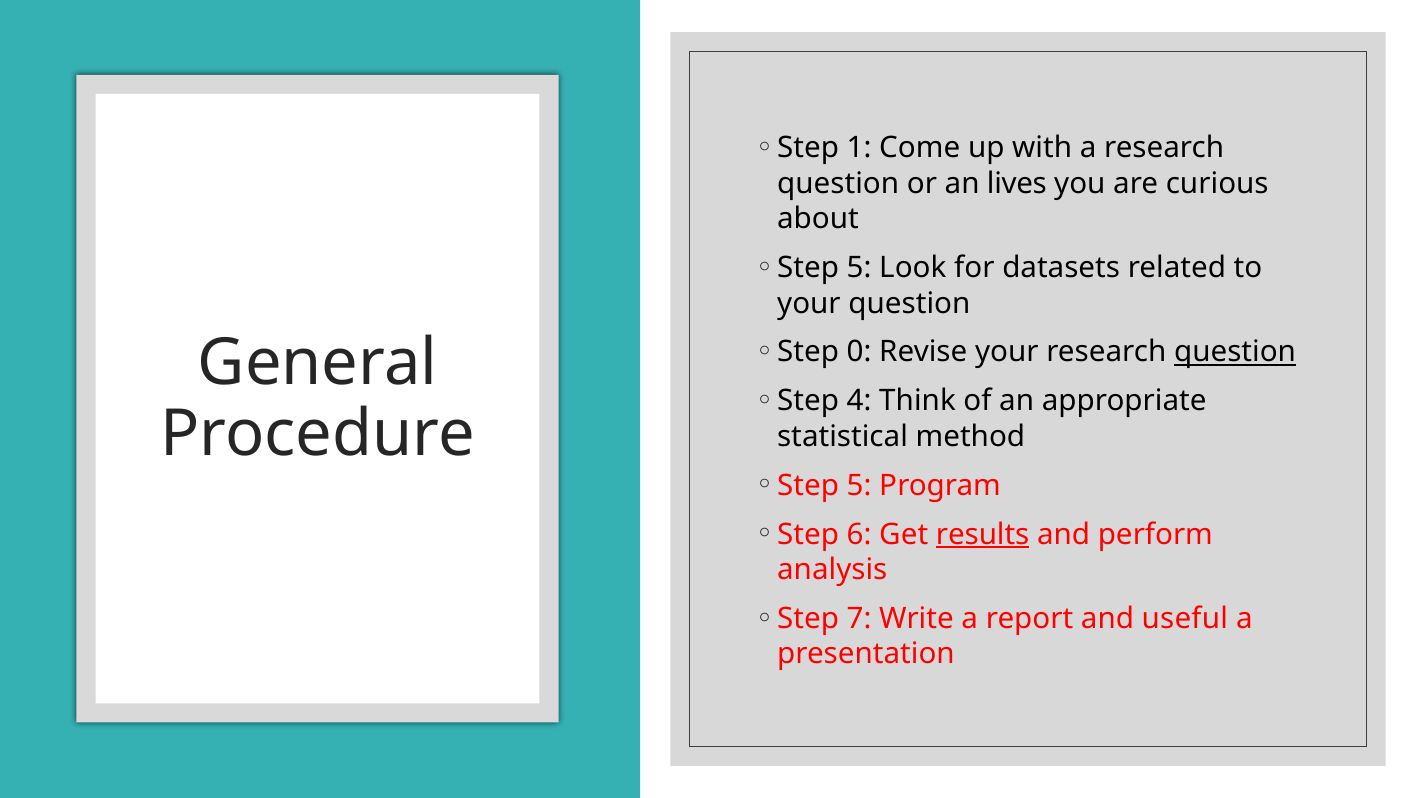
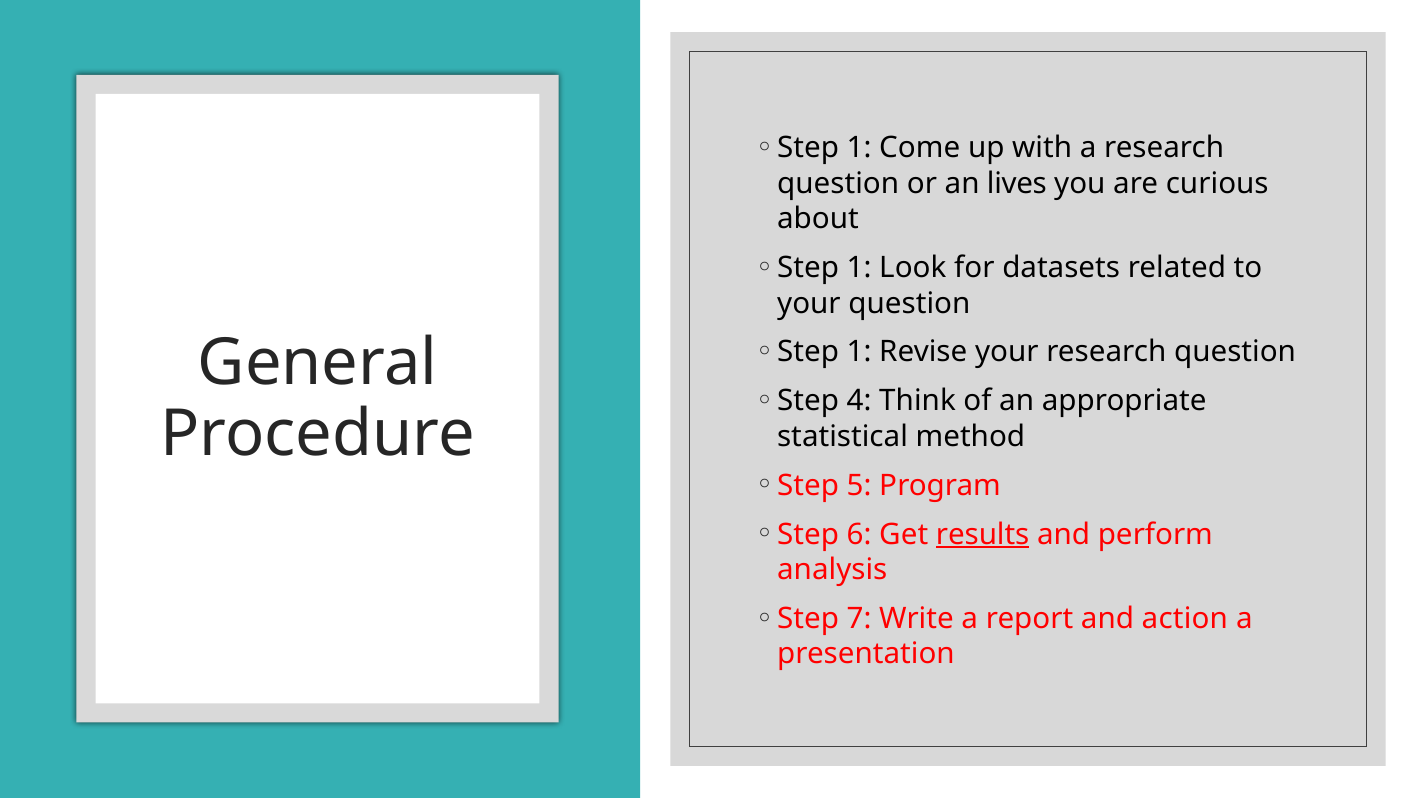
5 at (859, 268): 5 -> 1
0 at (859, 352): 0 -> 1
question at (1235, 352) underline: present -> none
useful: useful -> action
